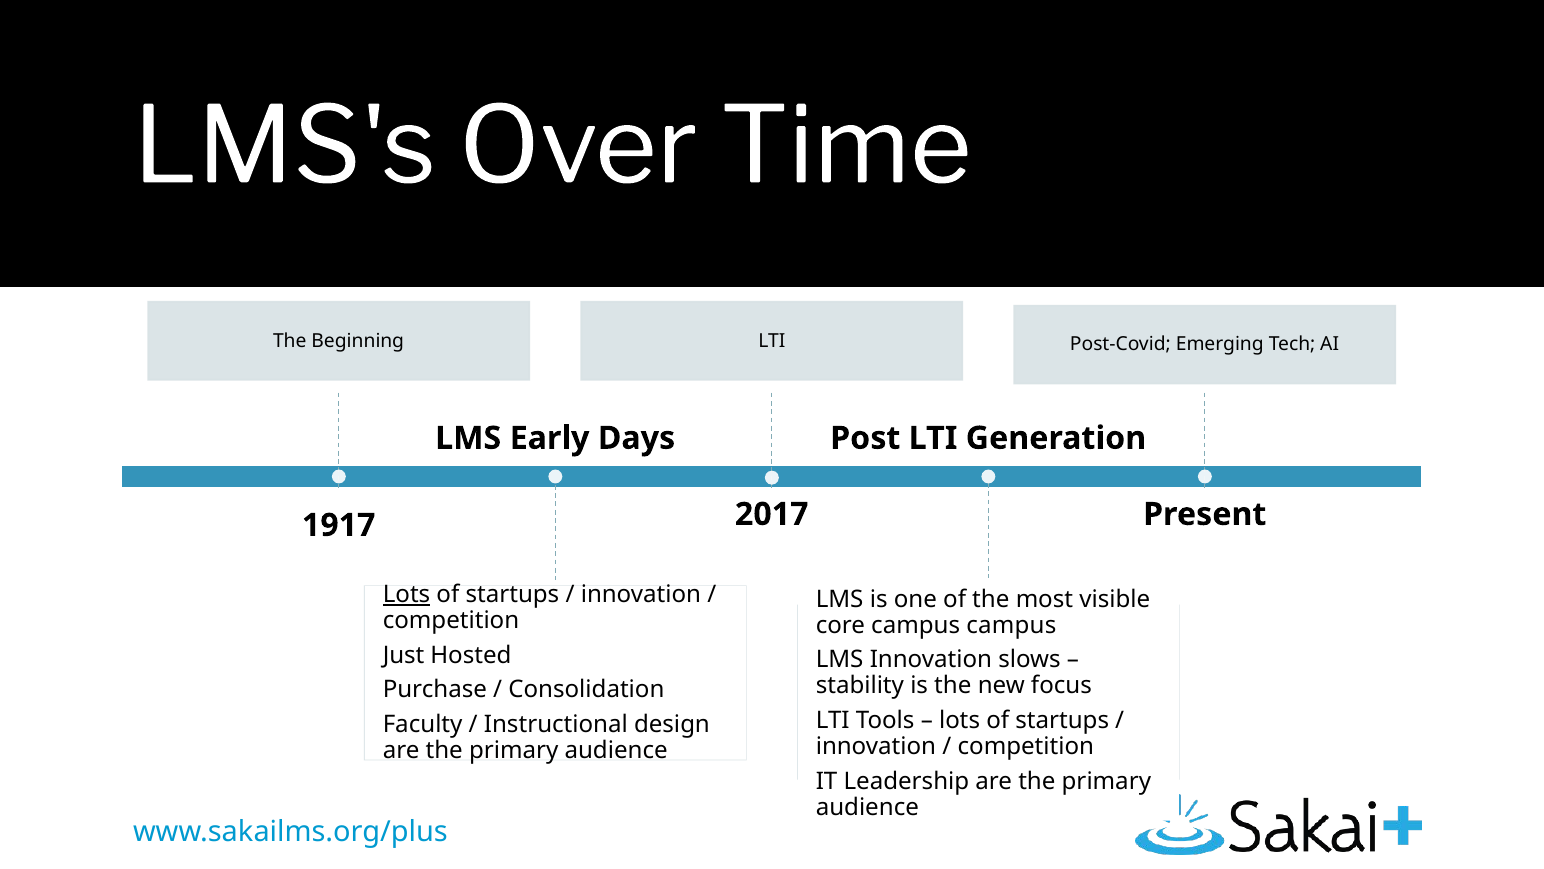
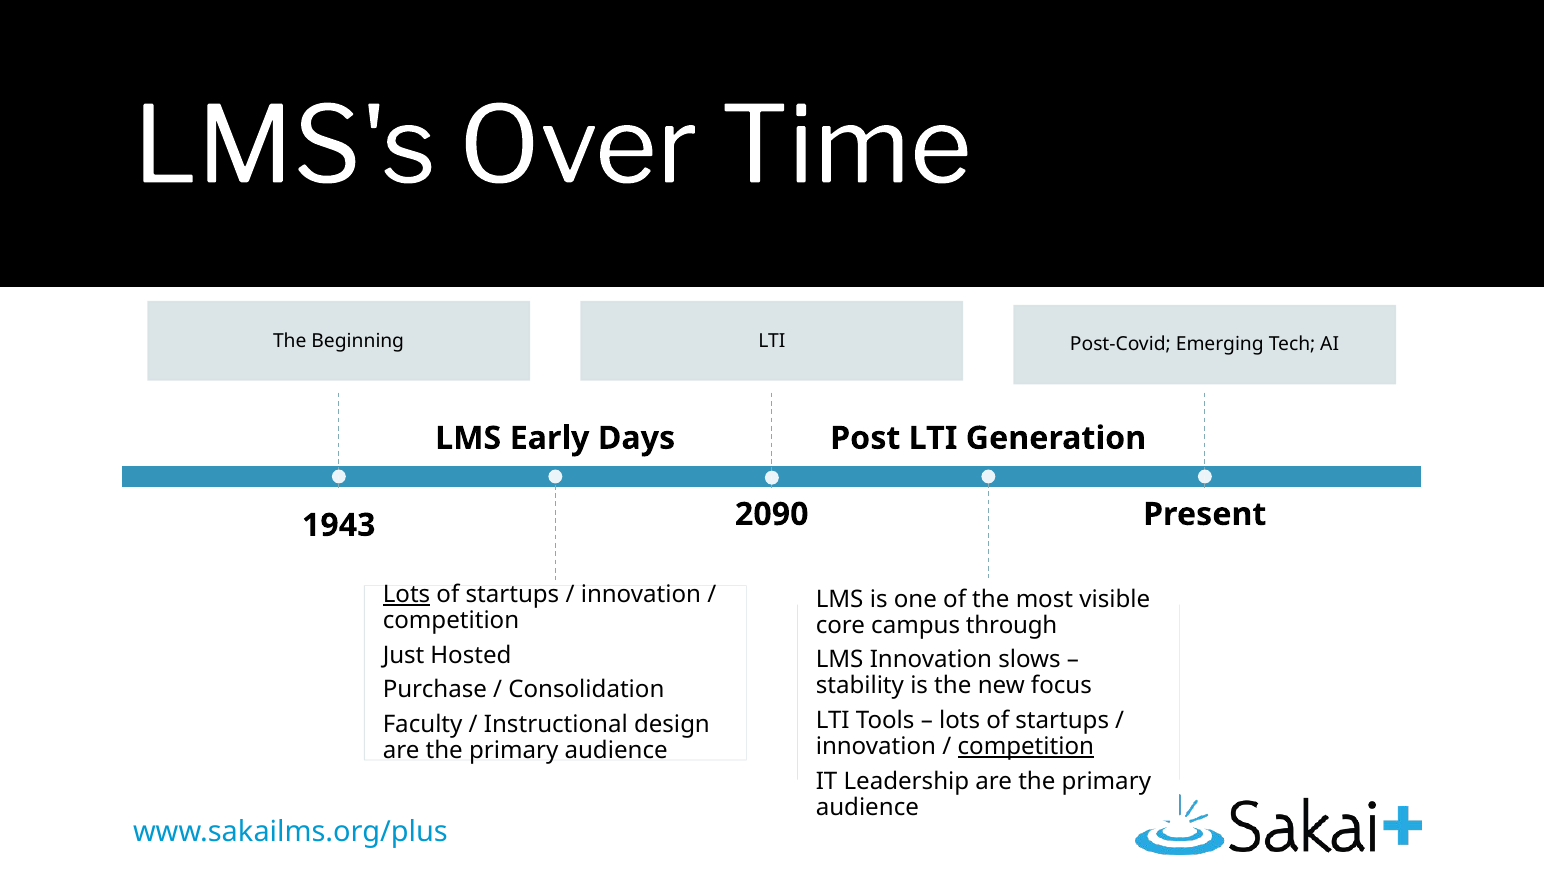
2017: 2017 -> 2090
1917: 1917 -> 1943
campus campus: campus -> through
competition at (1026, 746) underline: none -> present
